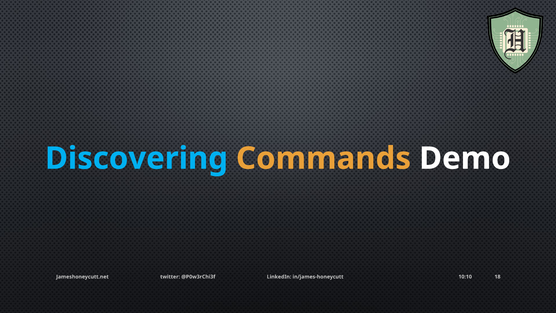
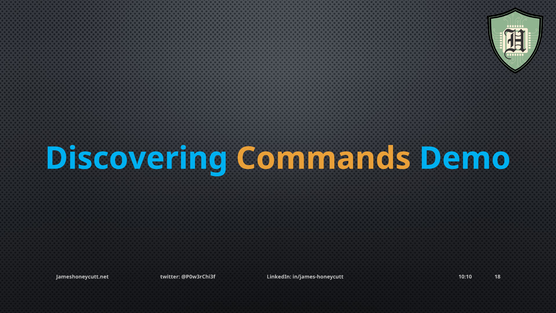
Demo colour: white -> light blue
